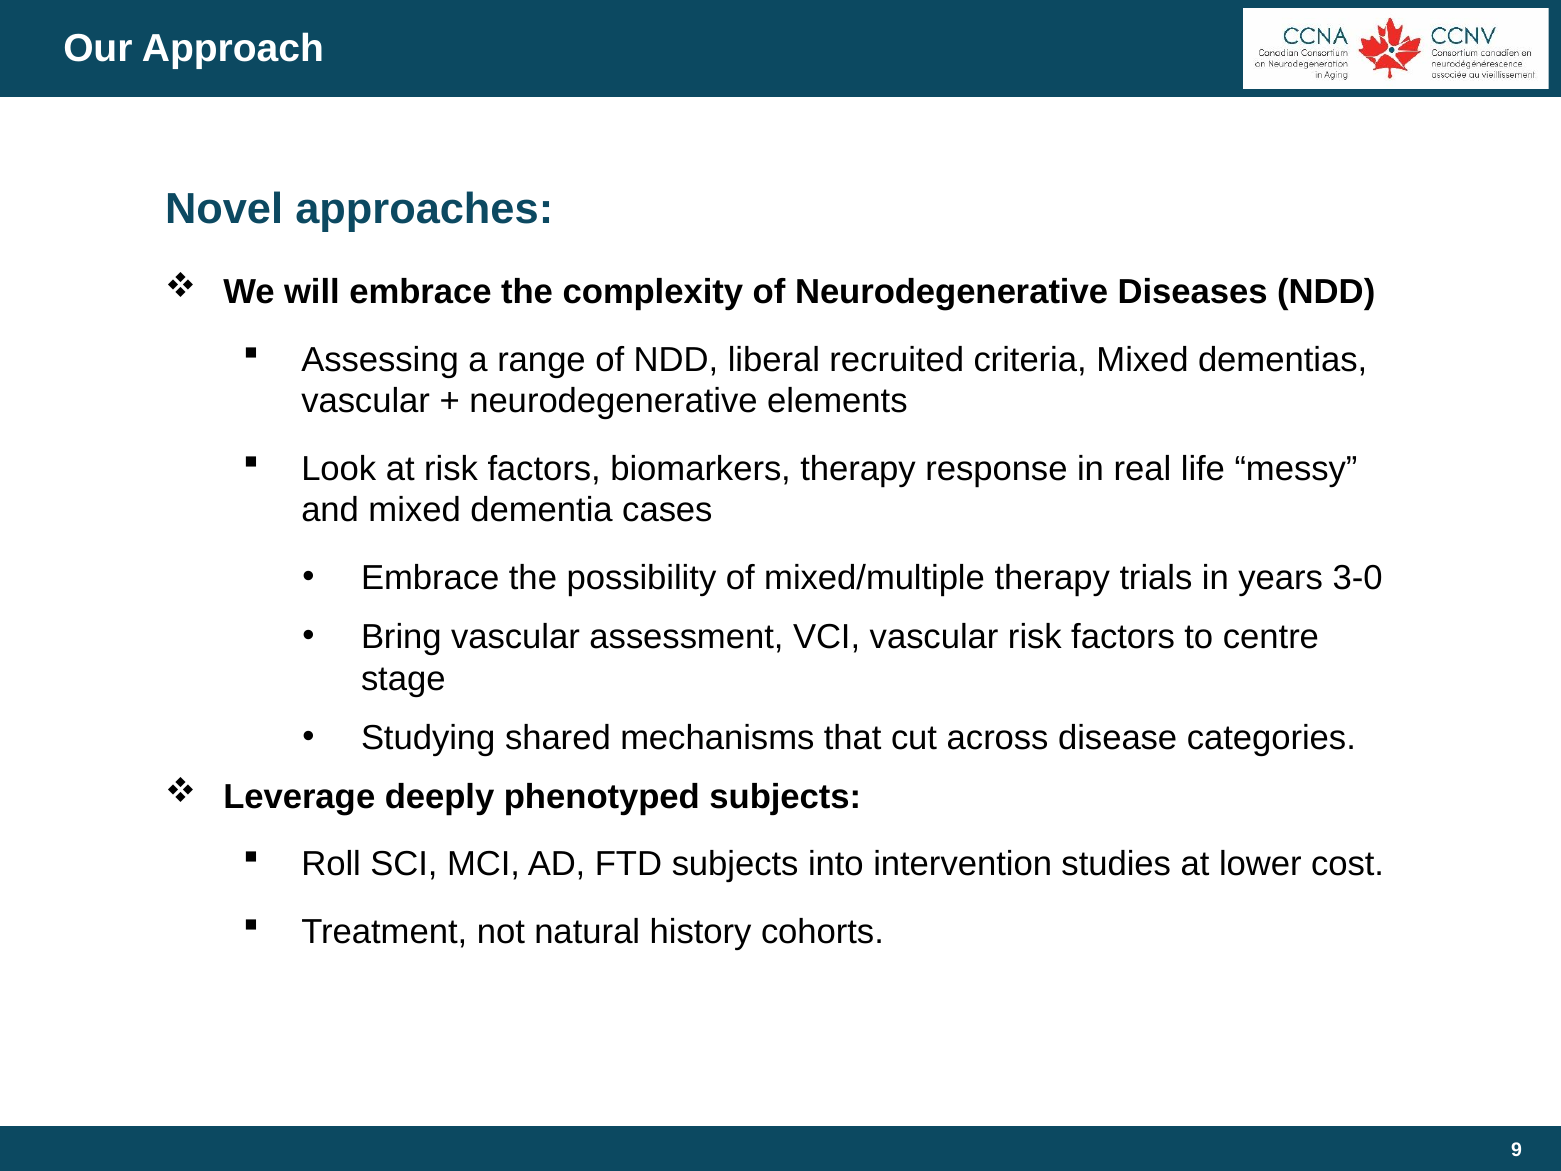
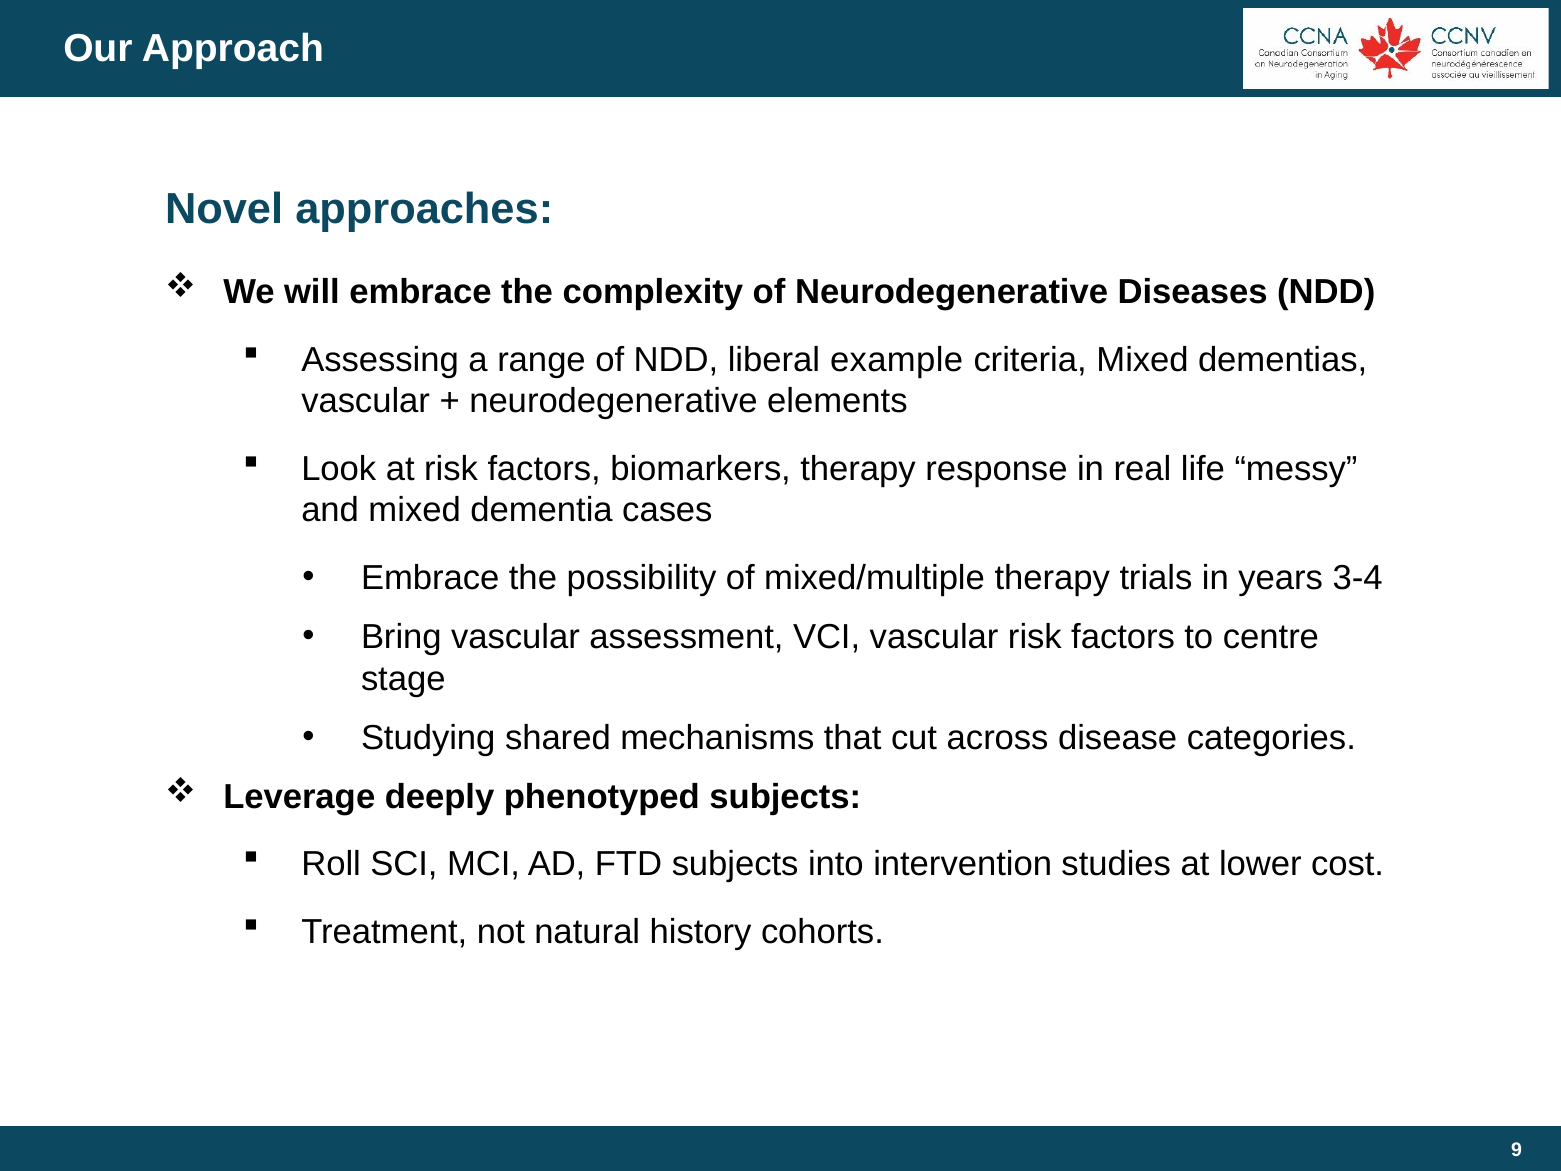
recruited: recruited -> example
3-0: 3-0 -> 3-4
